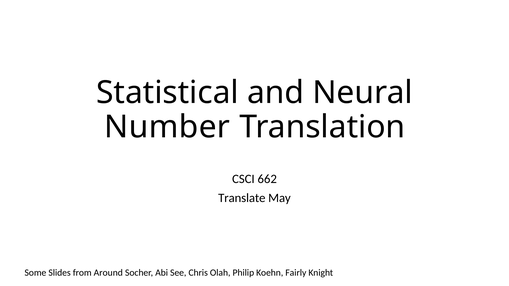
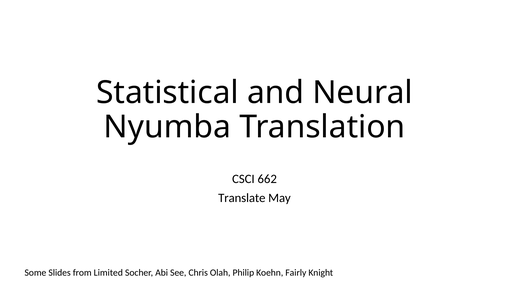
Number: Number -> Nyumba
Around: Around -> Limited
